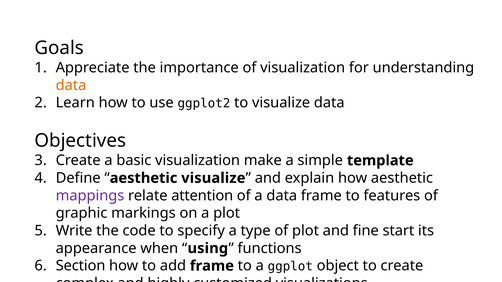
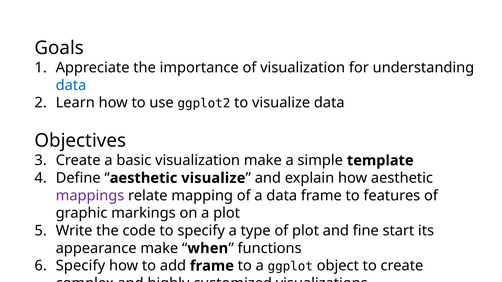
data at (71, 85) colour: orange -> blue
attention: attention -> mapping
appearance when: when -> make
using: using -> when
Section at (81, 266): Section -> Specify
